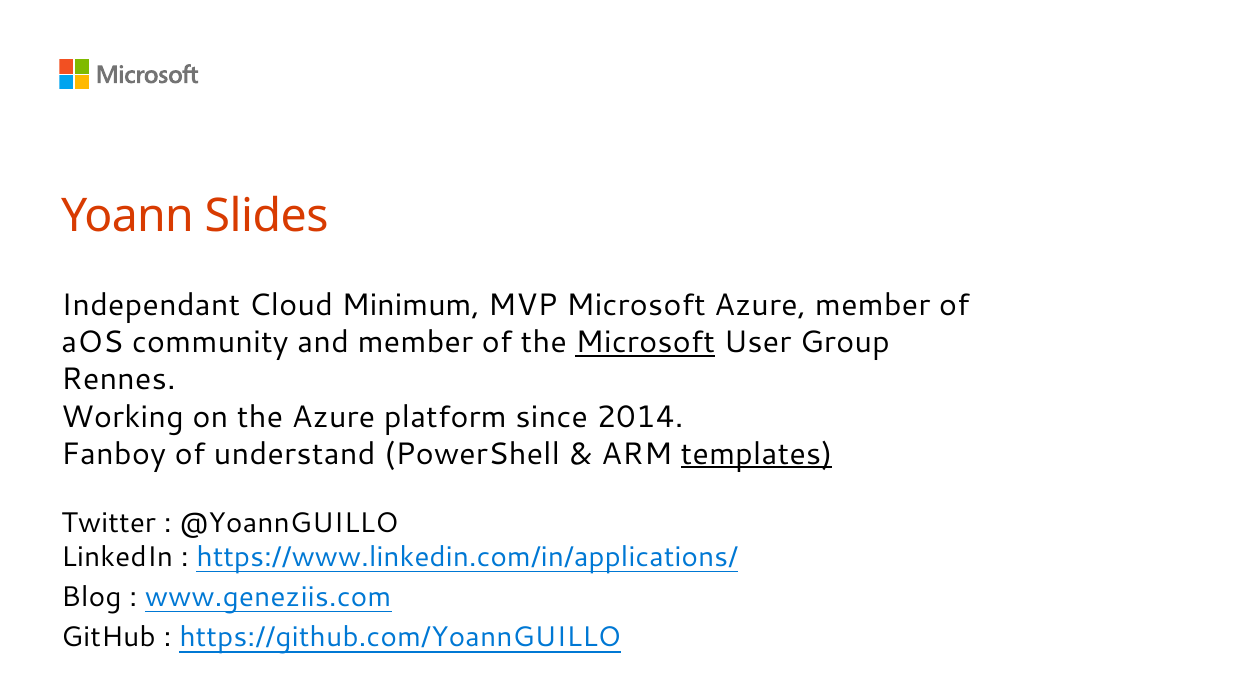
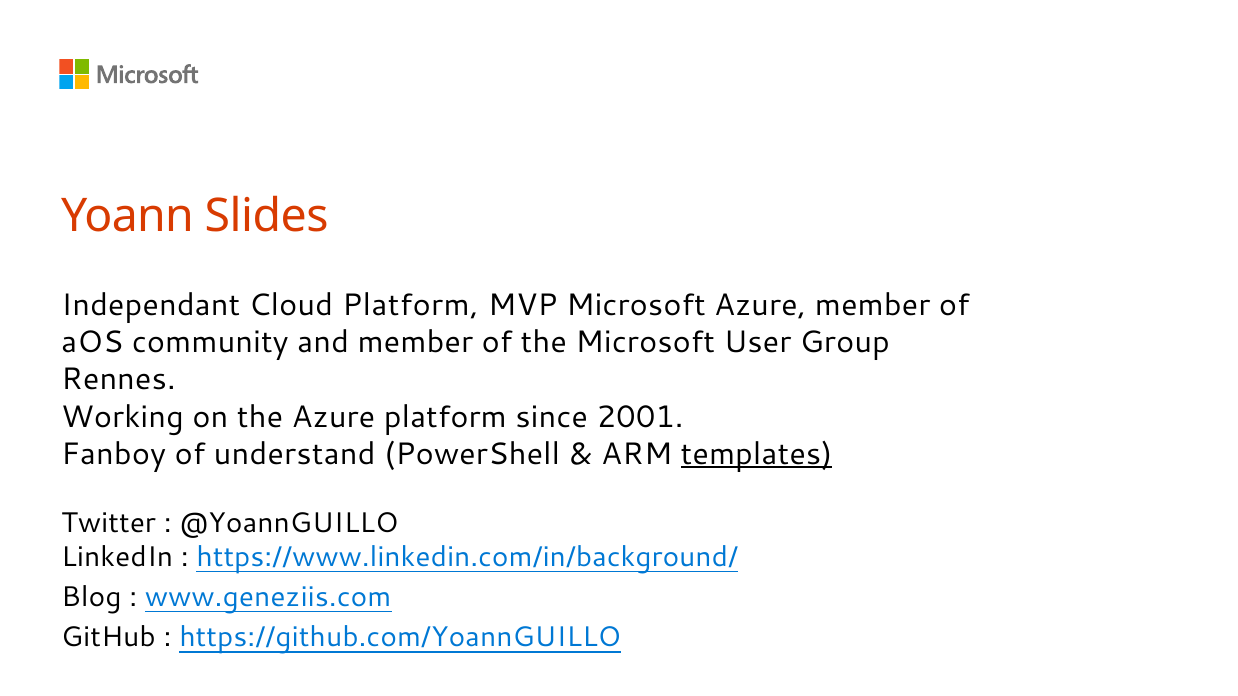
Cloud Minimum: Minimum -> Platform
Microsoft at (645, 343) underline: present -> none
2014: 2014 -> 2001
https://www.linkedin.com/in/applications/: https://www.linkedin.com/in/applications/ -> https://www.linkedin.com/in/background/
